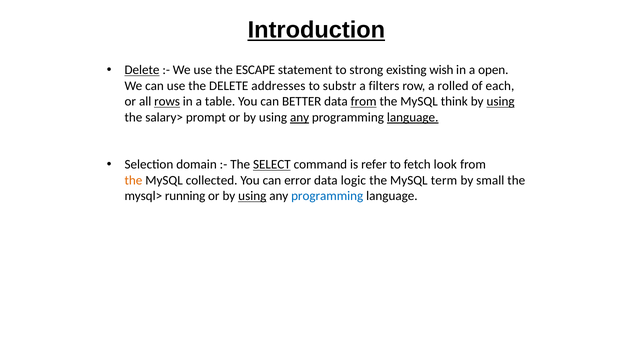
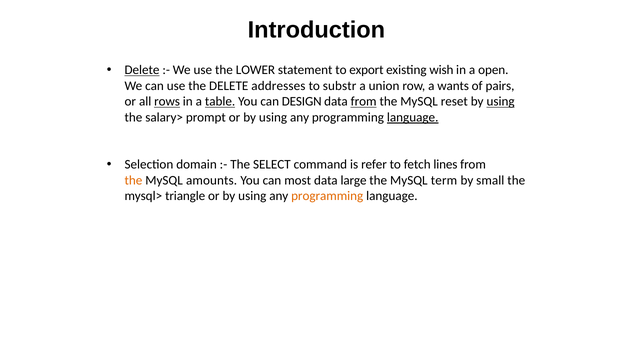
Introduction underline: present -> none
ESCAPE: ESCAPE -> LOWER
strong: strong -> export
filters: filters -> union
rolled: rolled -> wants
each: each -> pairs
table underline: none -> present
BETTER: BETTER -> DESIGN
think: think -> reset
any at (300, 117) underline: present -> none
SELECT underline: present -> none
look: look -> lines
collected: collected -> amounts
error: error -> most
logic: logic -> large
running: running -> triangle
using at (252, 196) underline: present -> none
programming at (327, 196) colour: blue -> orange
